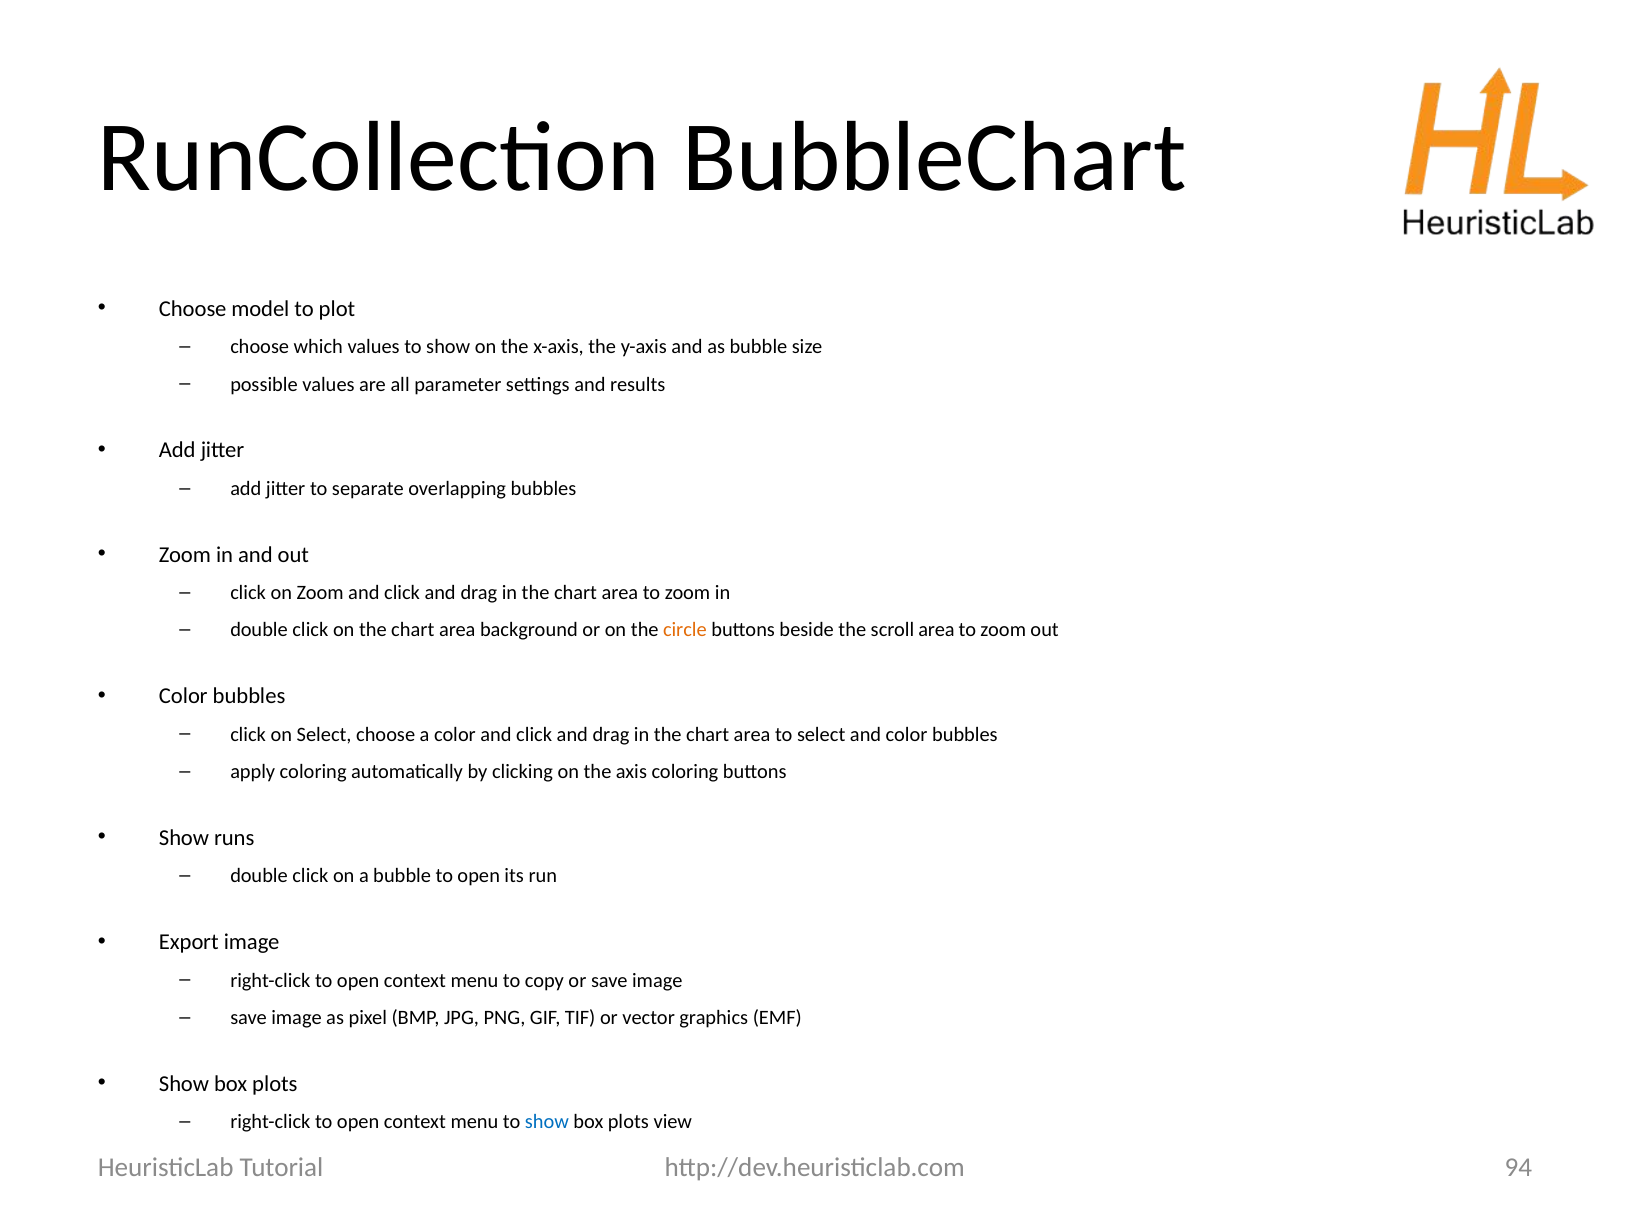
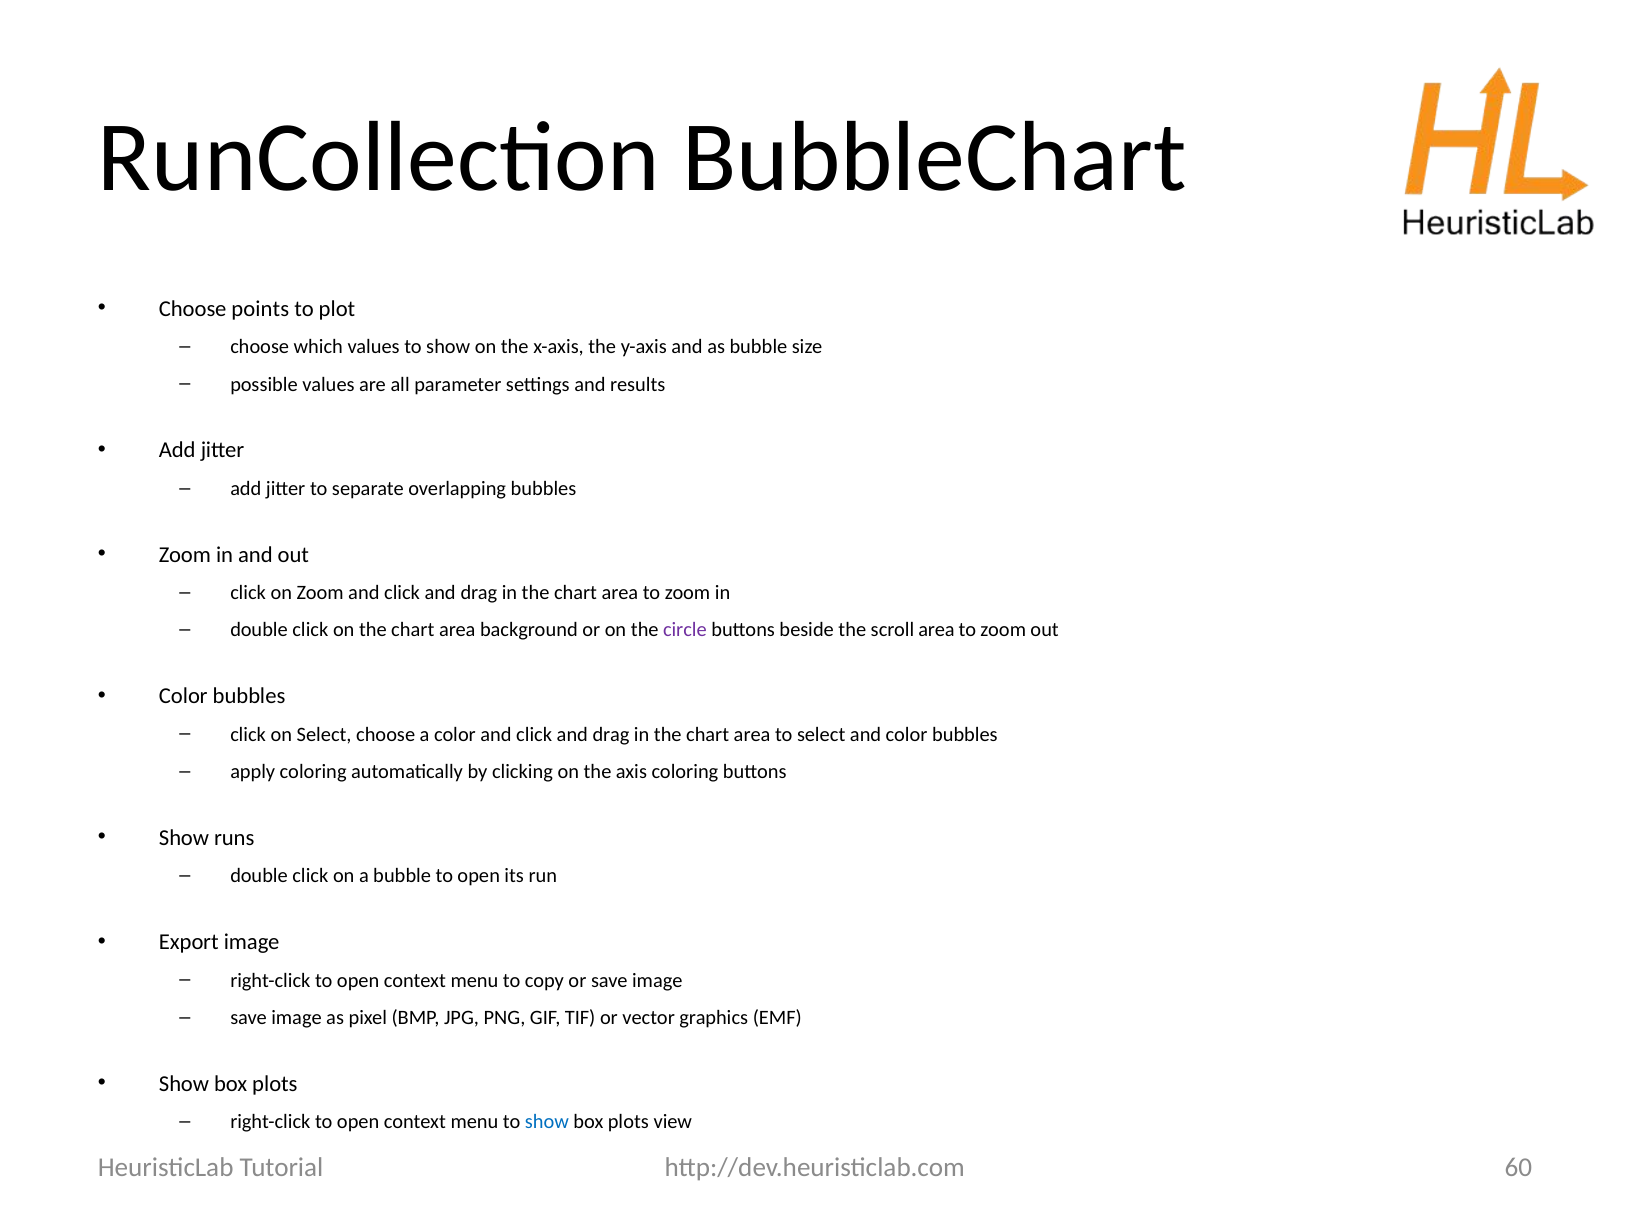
model: model -> points
circle colour: orange -> purple
94: 94 -> 60
